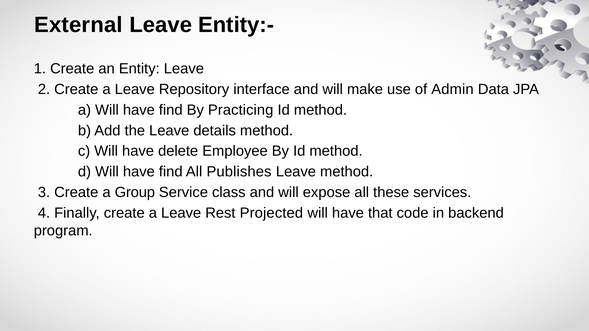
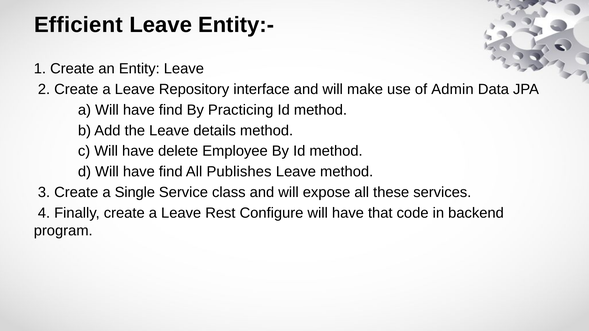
External: External -> Efficient
Group: Group -> Single
Projected: Projected -> Configure
